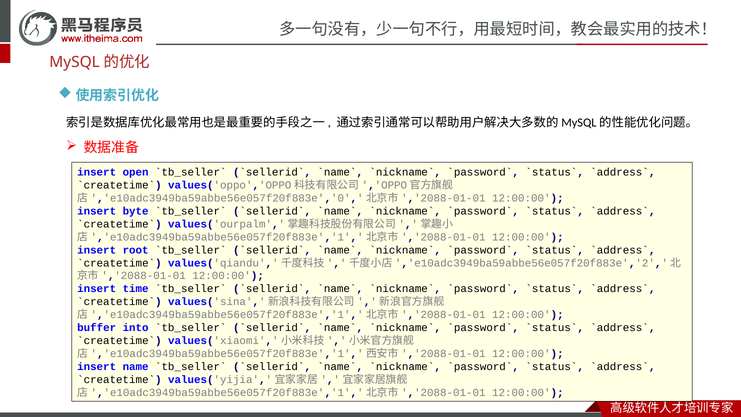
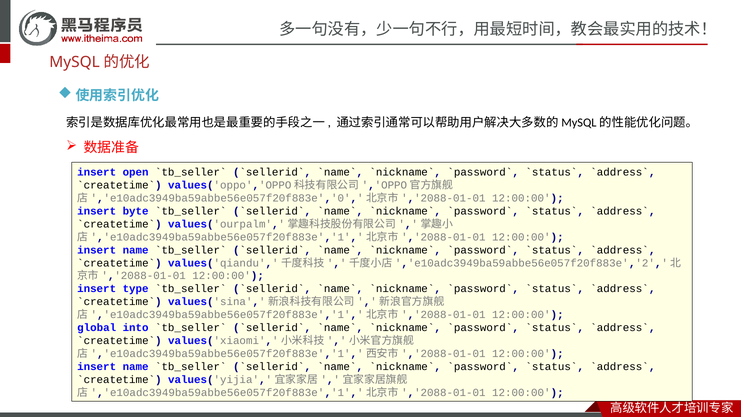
root at (136, 250): root -> name
time: time -> type
buffer: buffer -> global
